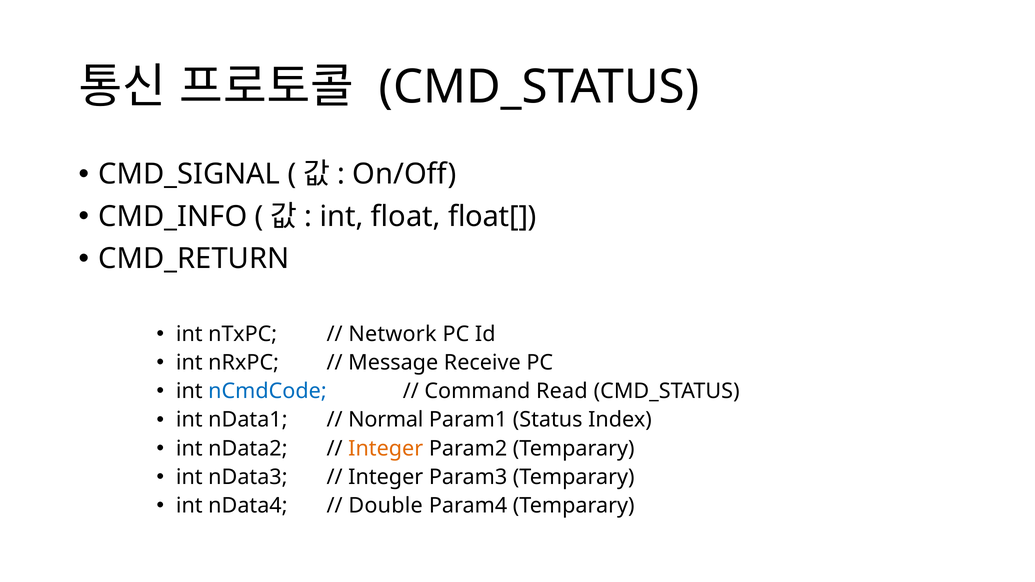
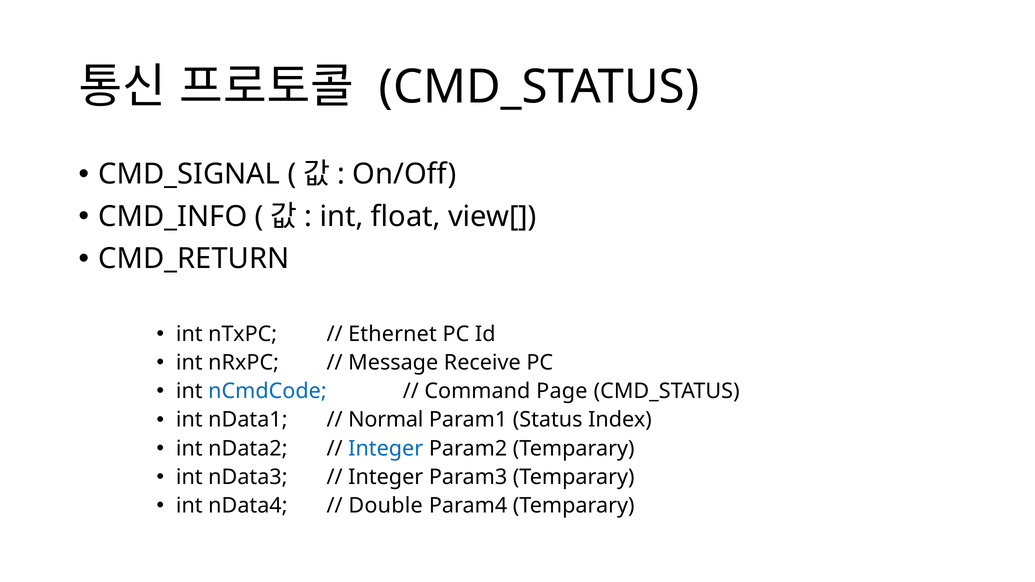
float[: float[ -> view[
Network: Network -> Ethernet
Read: Read -> Page
Integer at (386, 449) colour: orange -> blue
